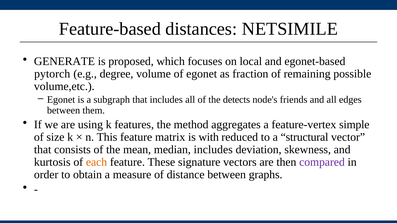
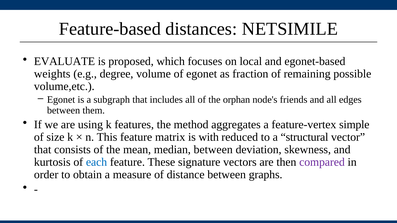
GENERATE: GENERATE -> EVALUATE
pytorch: pytorch -> weights
detects: detects -> orphan
median includes: includes -> between
each colour: orange -> blue
